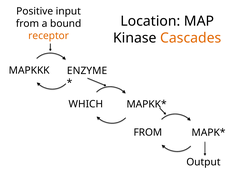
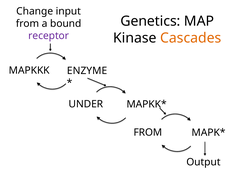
Positive: Positive -> Change
Location: Location -> Genetics
receptor colour: orange -> purple
WHICH: WHICH -> UNDER
